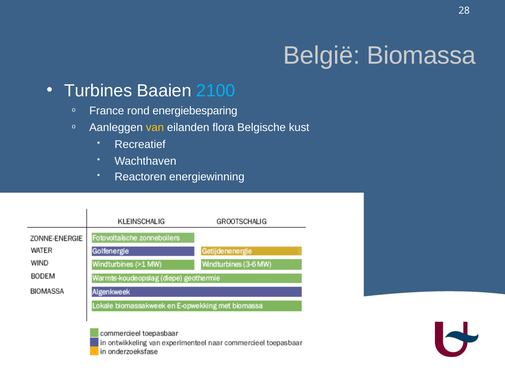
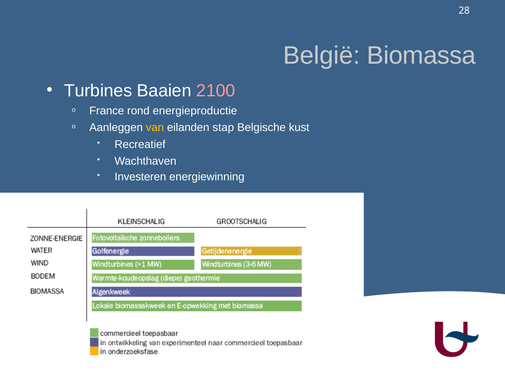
2100 colour: light blue -> pink
energiebesparing: energiebesparing -> energieproductie
flora: flora -> stap
Reactoren: Reactoren -> Investeren
